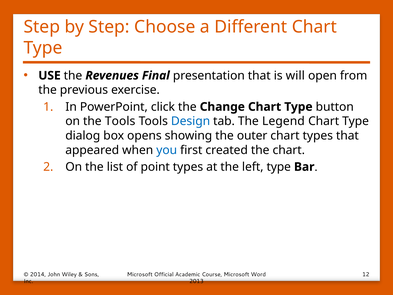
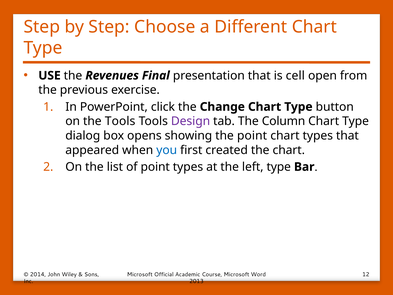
will: will -> cell
Design colour: blue -> purple
Legend: Legend -> Column
the outer: outer -> point
